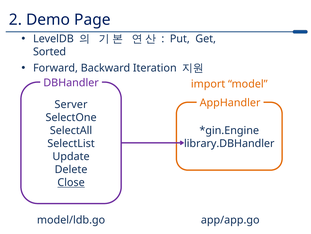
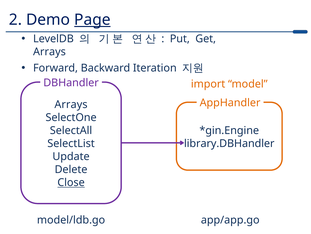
Page underline: none -> present
Sorted at (50, 52): Sorted -> Arrays
Server at (71, 104): Server -> Arrays
